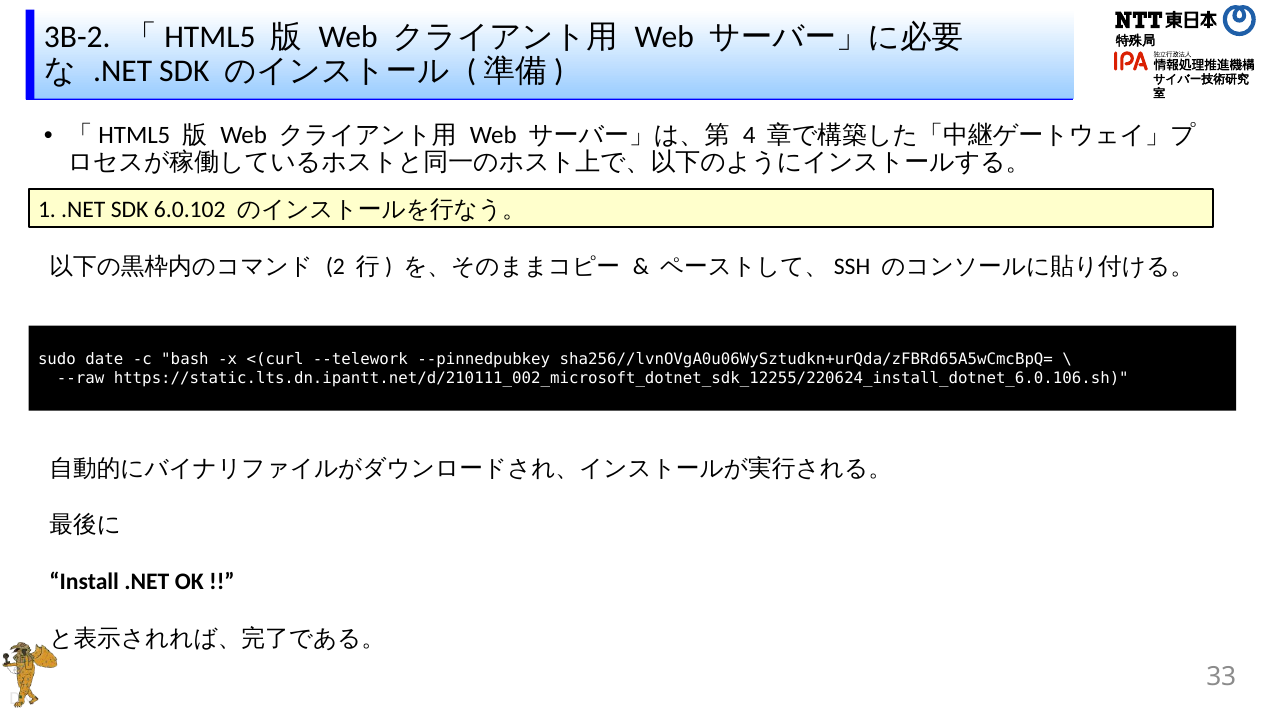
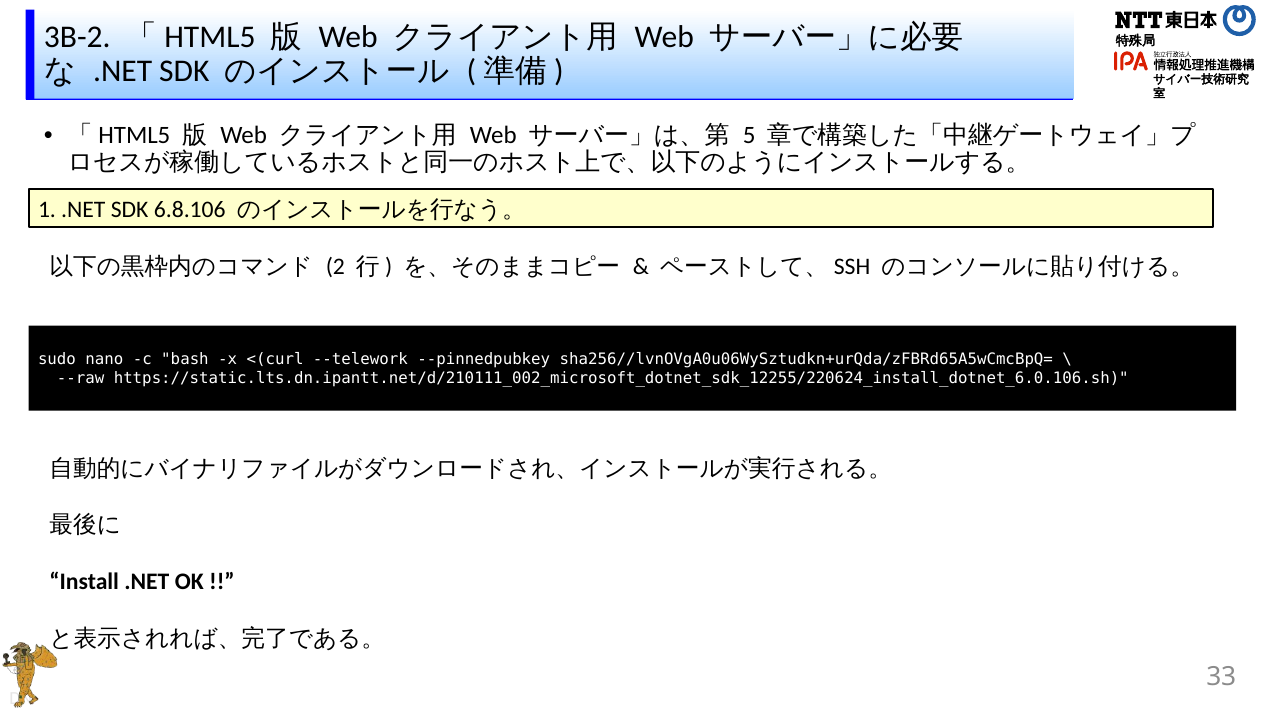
4: 4 -> 5
6.0.102: 6.0.102 -> 6.8.106
date: date -> nano
